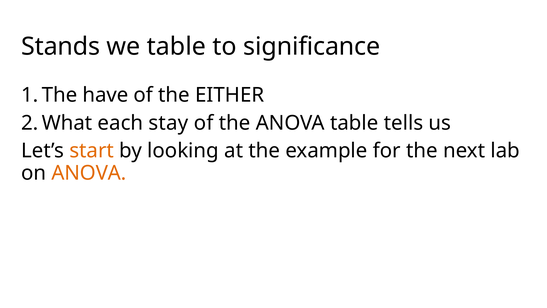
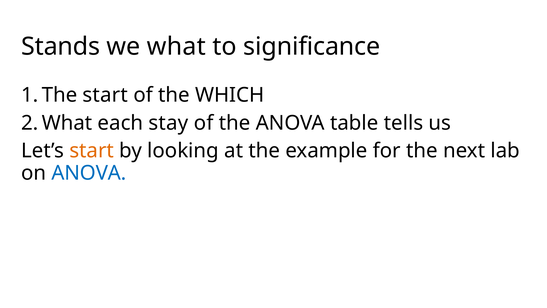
we table: table -> what
have at (105, 95): have -> start
EITHER: EITHER -> WHICH
ANOVA at (89, 173) colour: orange -> blue
